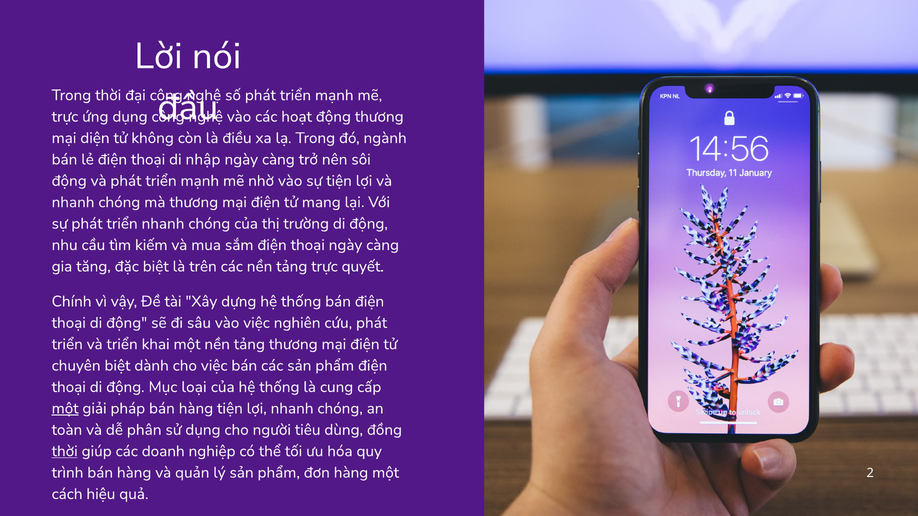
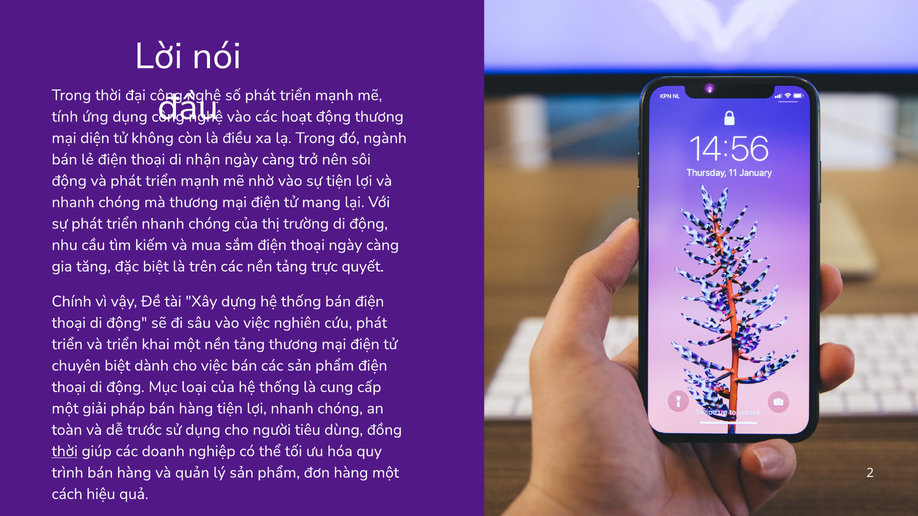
trực at (65, 117): trực -> tính
nhập: nhập -> nhận
một at (65, 409) underline: present -> none
phân: phân -> trước
